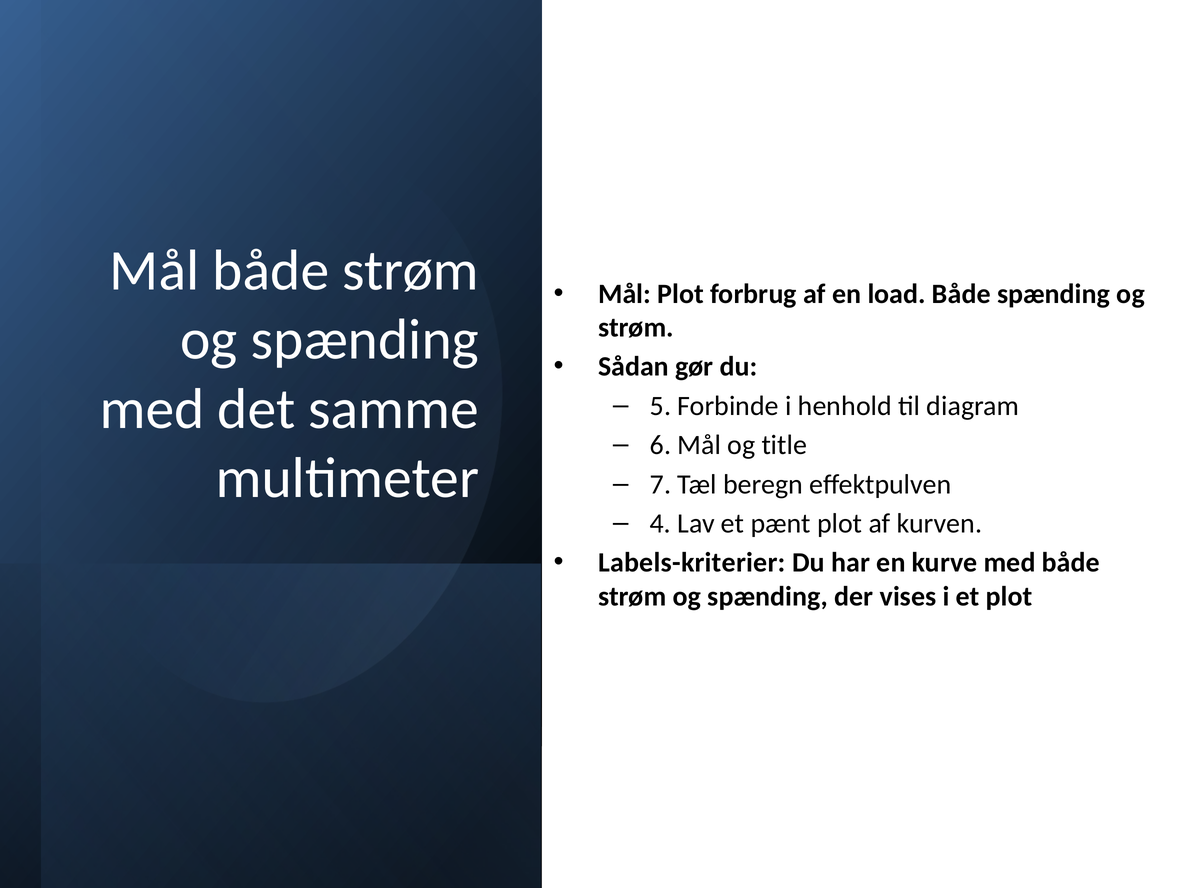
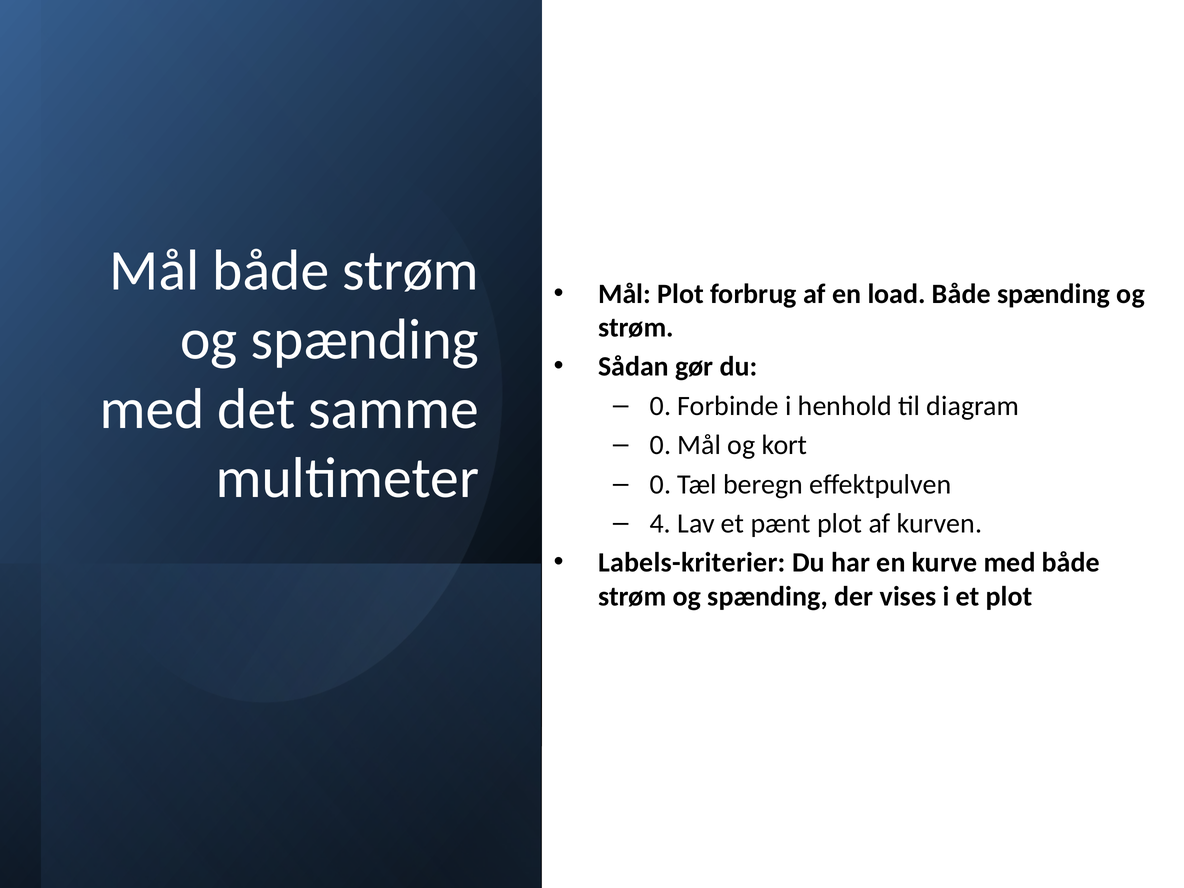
5 at (661, 406): 5 -> 0
6 at (661, 445): 6 -> 0
title: title -> kort
7 at (661, 484): 7 -> 0
